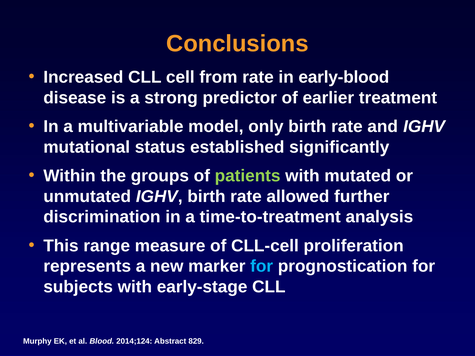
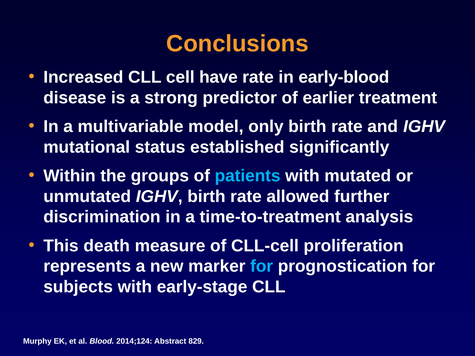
from: from -> have
patients colour: light green -> light blue
range: range -> death
